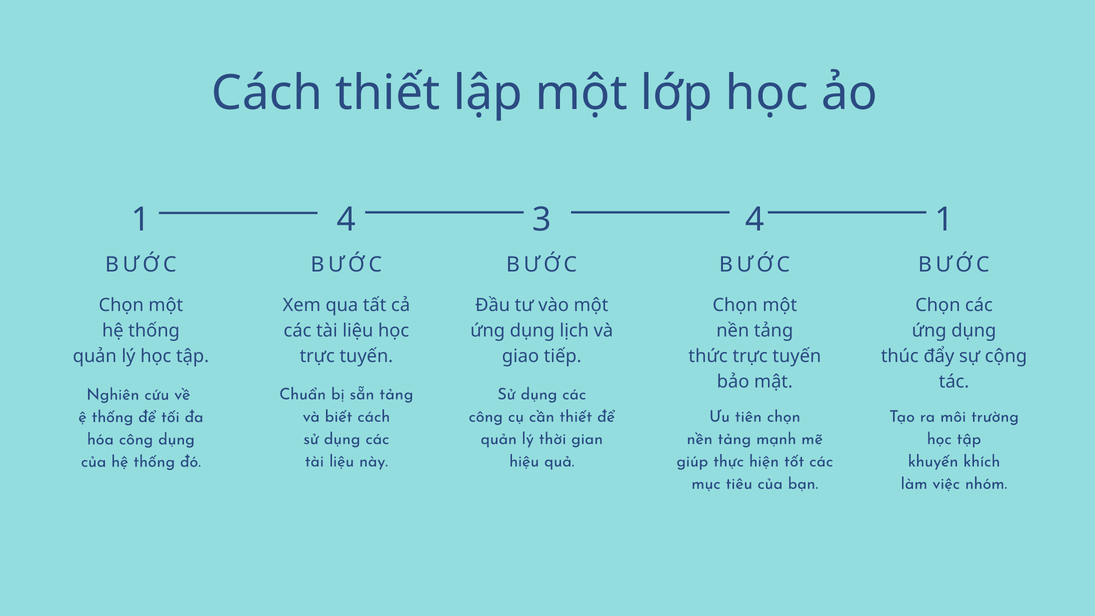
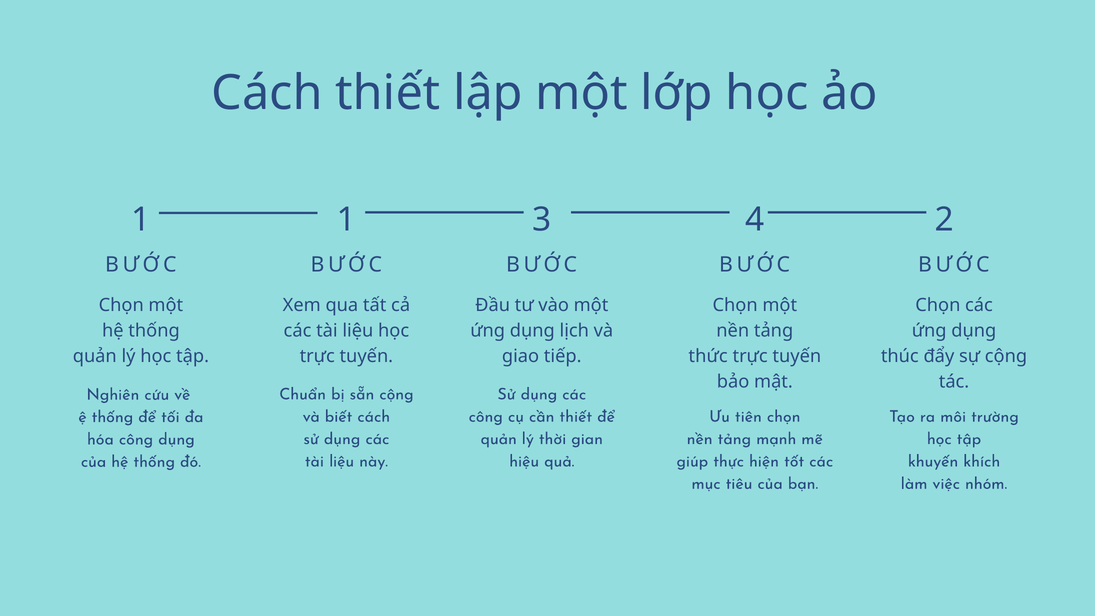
1 4: 4 -> 1
4 1: 1 -> 2
sẵn tảng: tảng -> cộng
